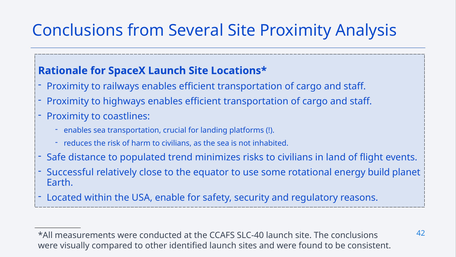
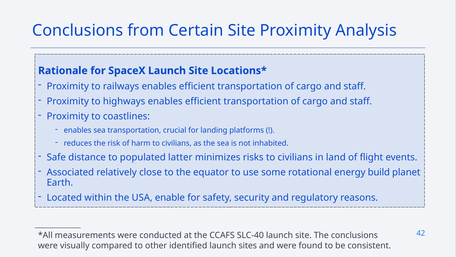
Several: Several -> Certain
trend: trend -> latter
Successful: Successful -> Associated
